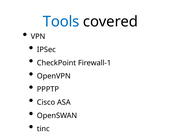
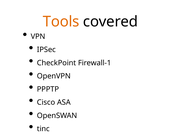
Tools colour: blue -> orange
